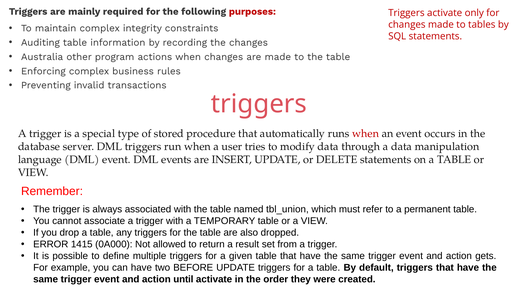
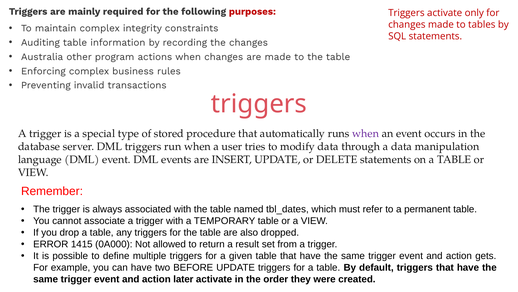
when at (366, 133) colour: red -> purple
tbl_union: tbl_union -> tbl_dates
until: until -> later
